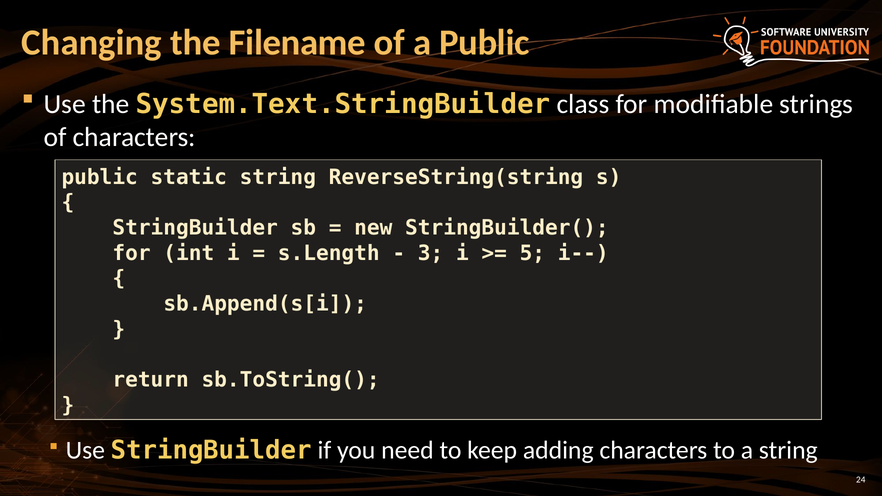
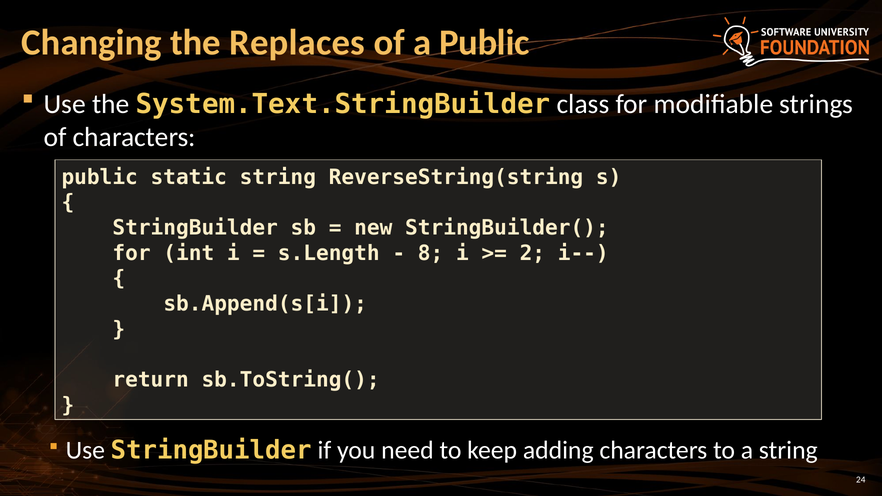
Filename: Filename -> Replaces
3: 3 -> 8
5: 5 -> 2
